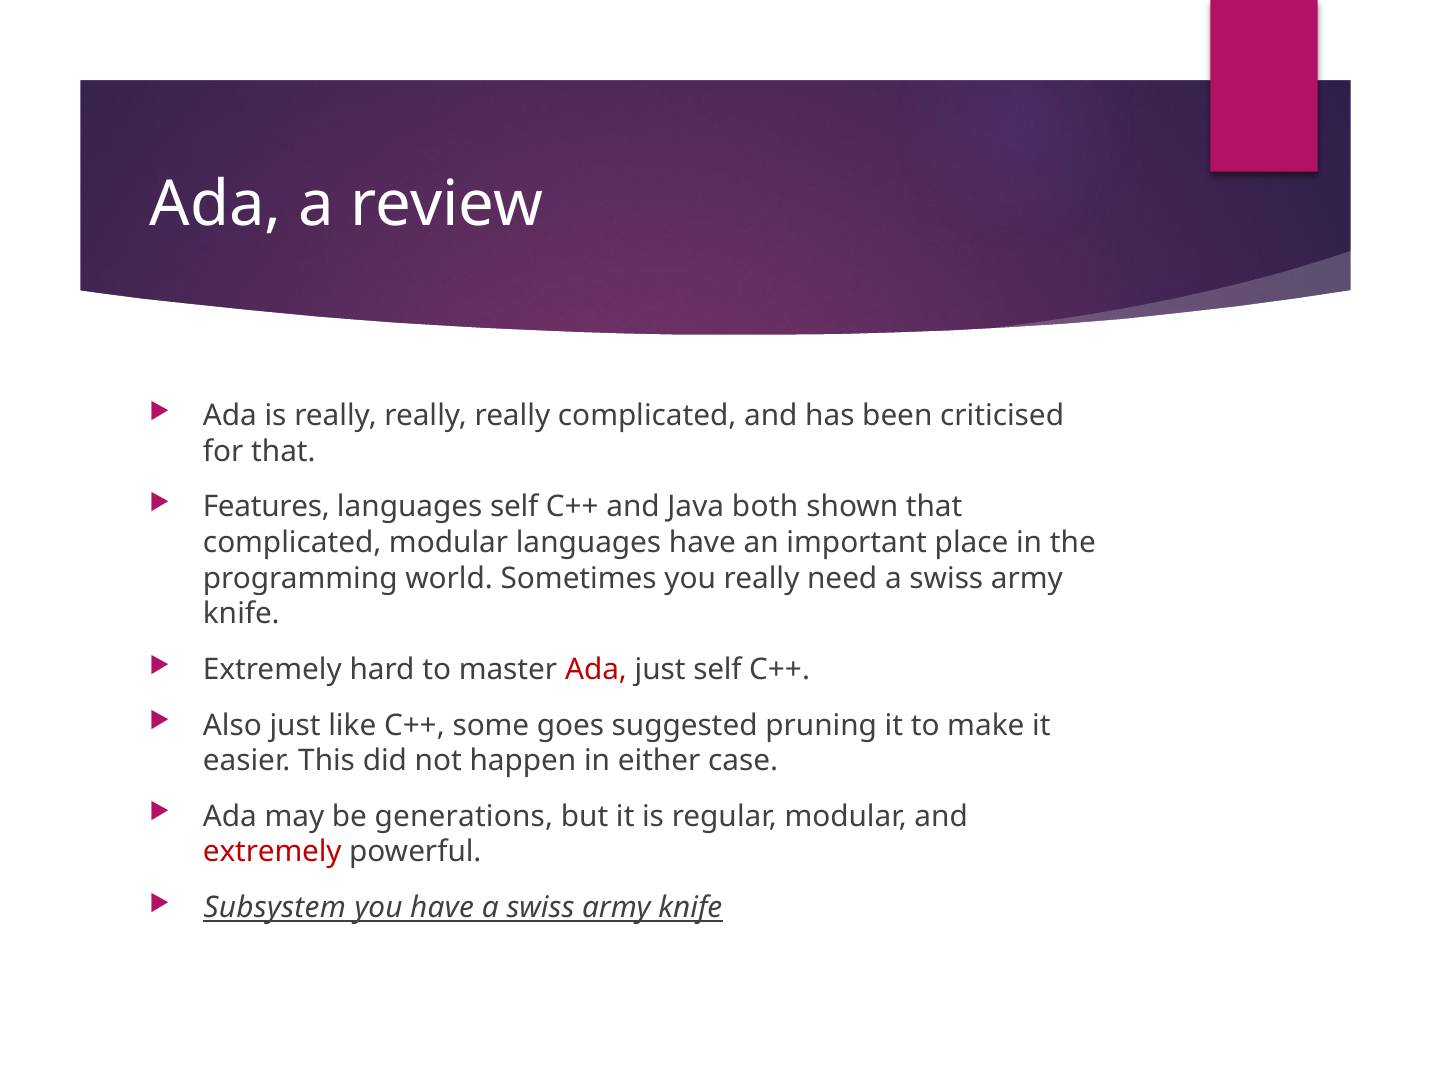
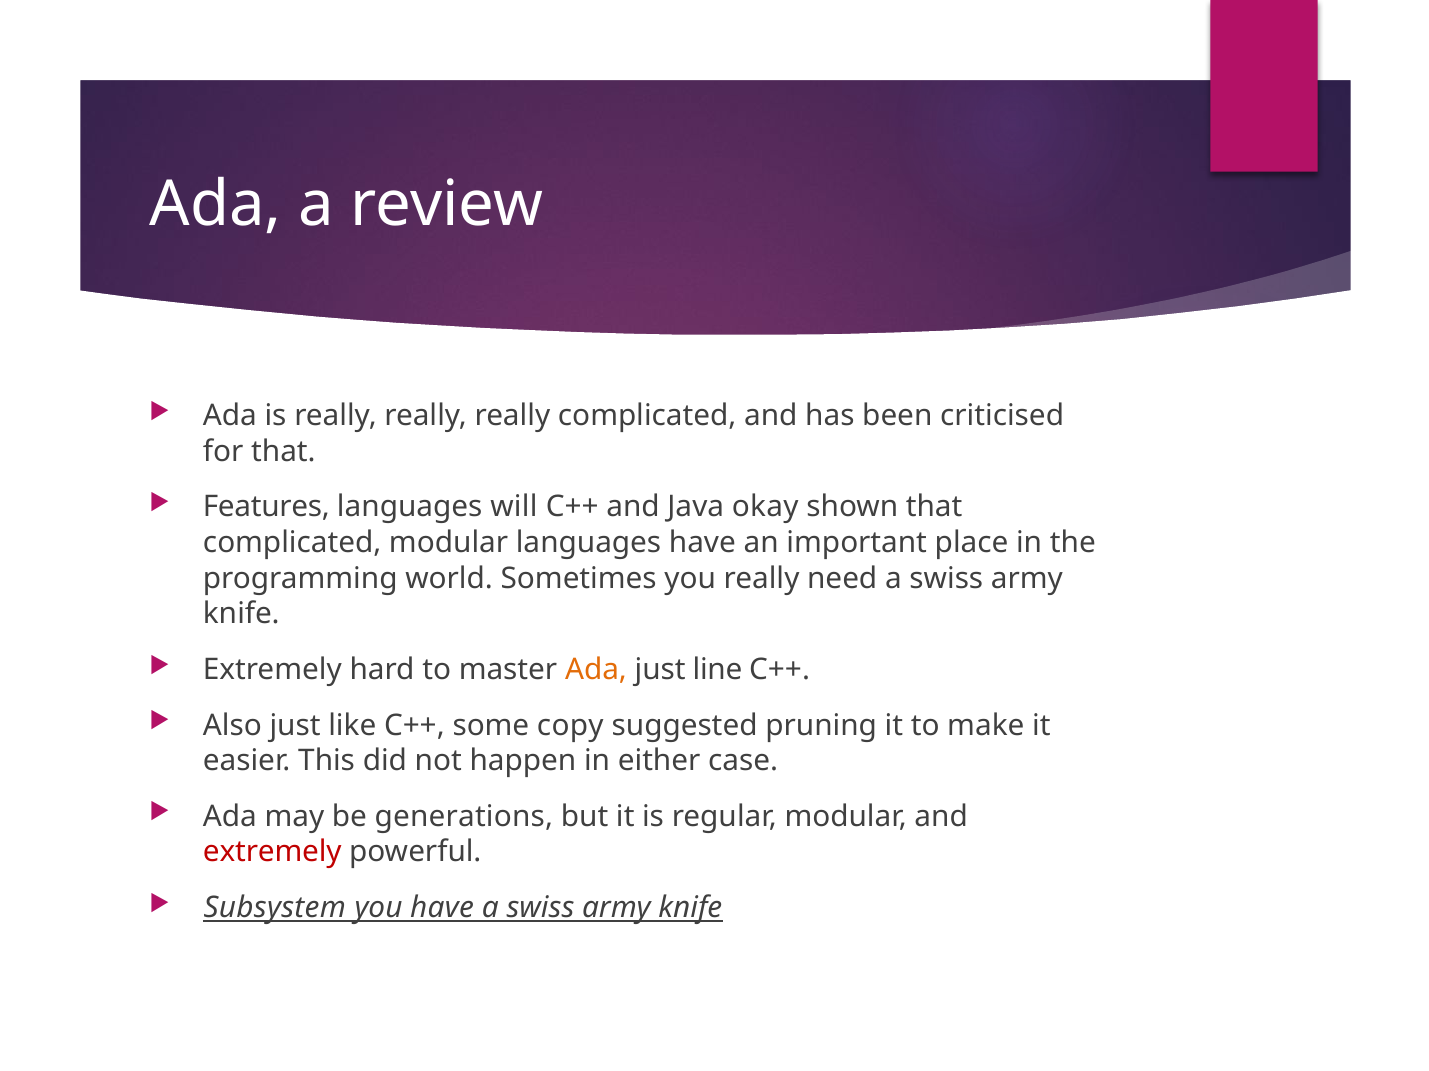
languages self: self -> will
both: both -> okay
Ada at (596, 670) colour: red -> orange
just self: self -> line
goes: goes -> copy
